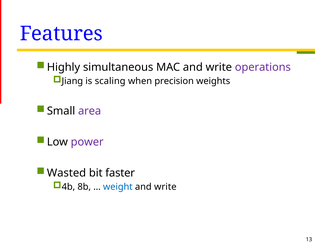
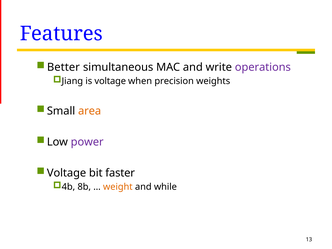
Highly: Highly -> Better
is scaling: scaling -> voltage
area colour: purple -> orange
Wasted at (66, 173): Wasted -> Voltage
weight colour: blue -> orange
write at (165, 187): write -> while
